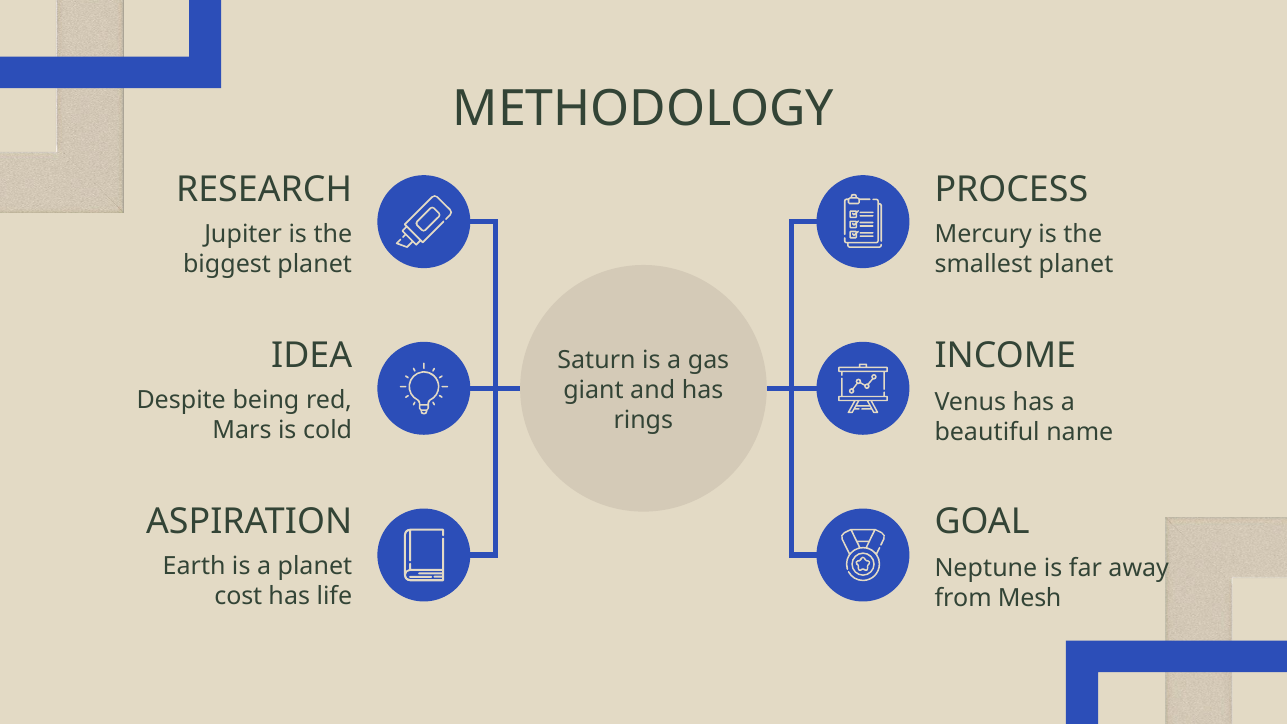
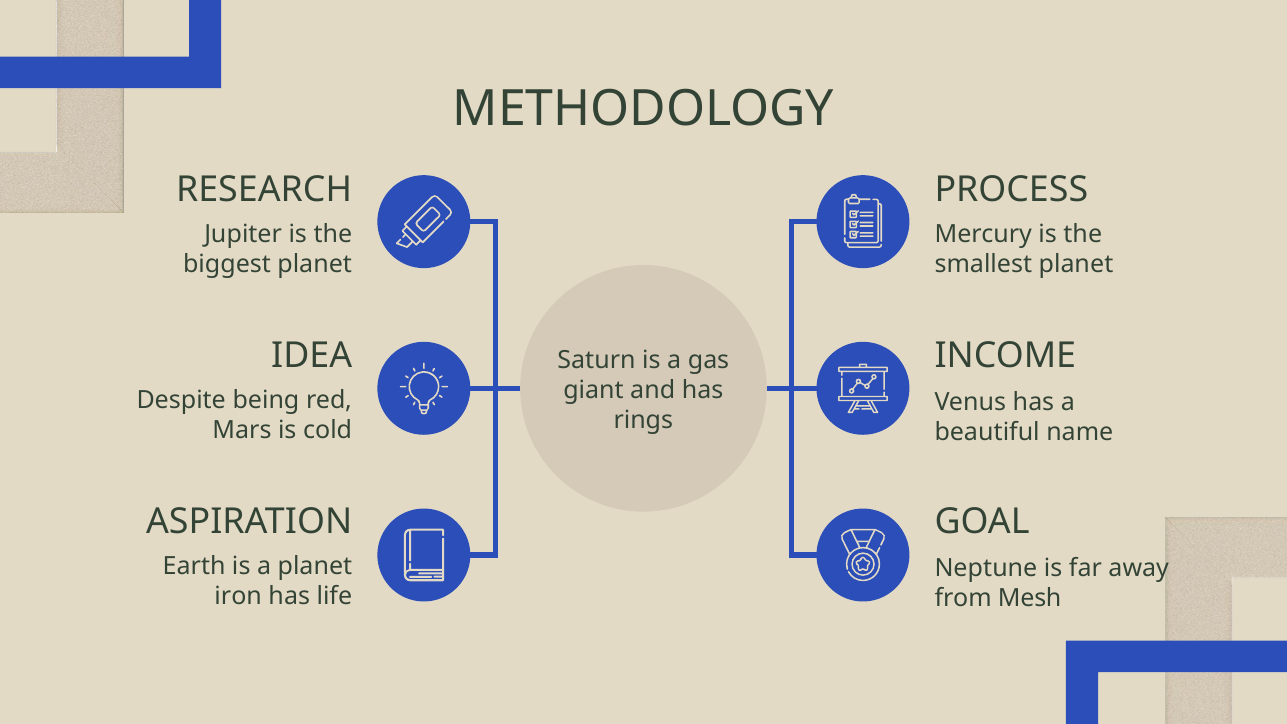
cost: cost -> iron
